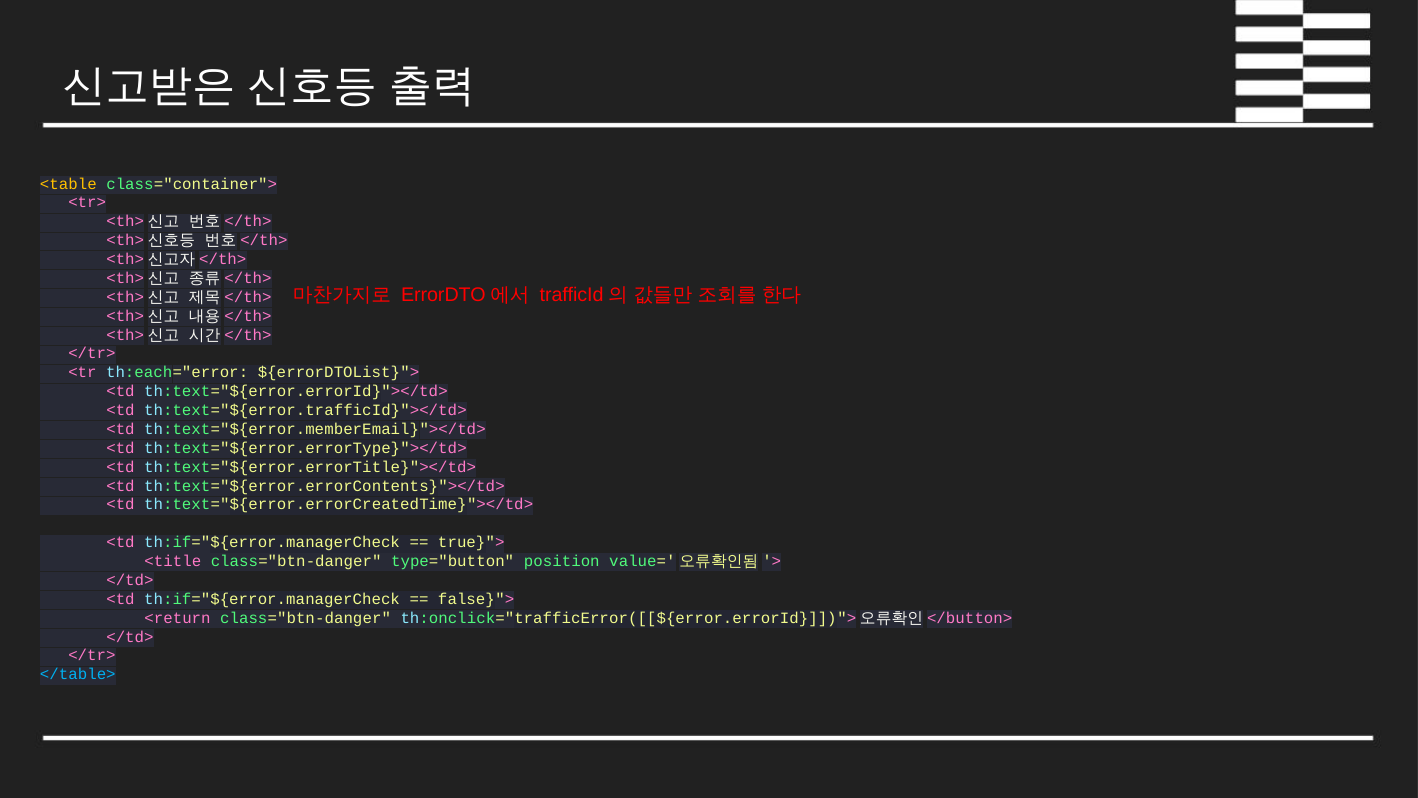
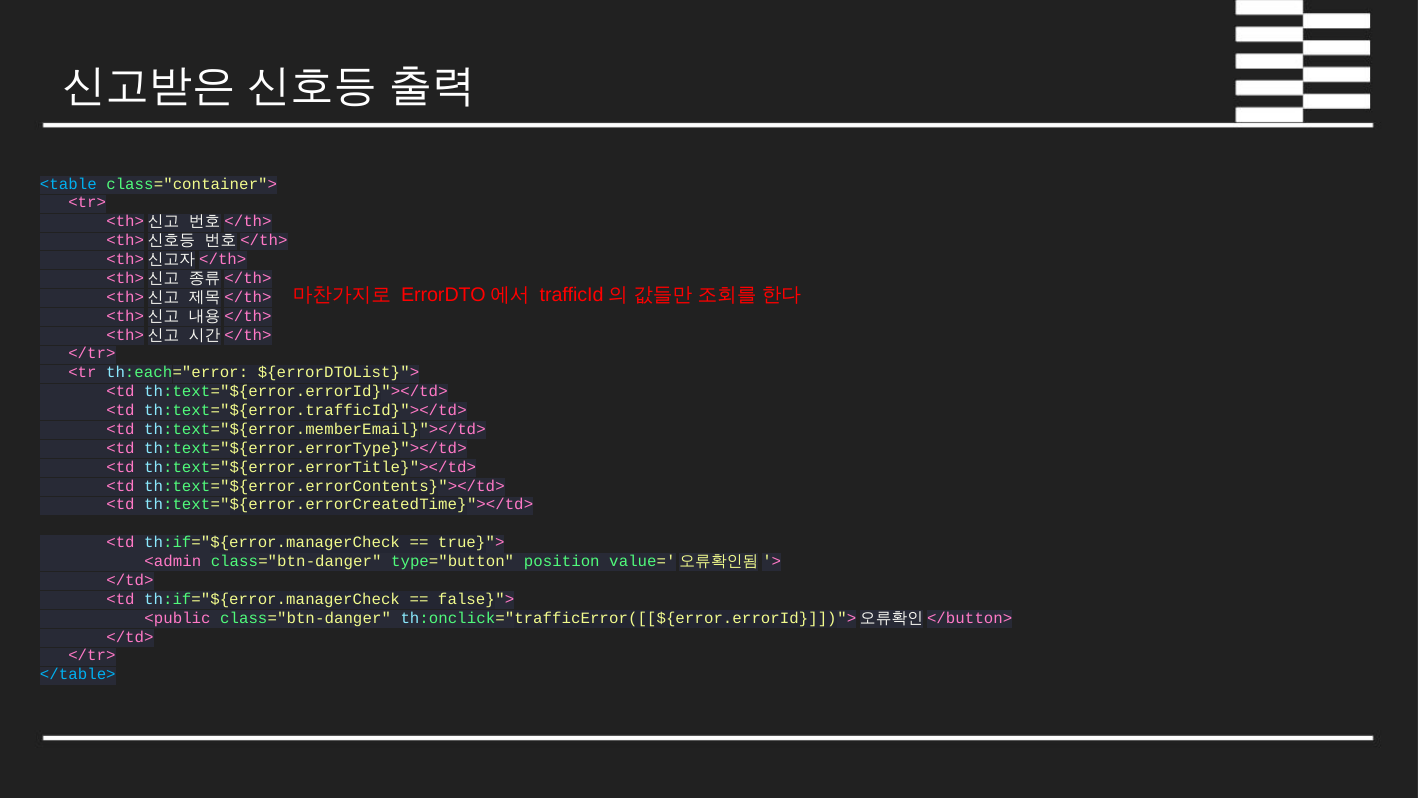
<table colour: yellow -> light blue
<title: <title -> <admin
<return: <return -> <public
